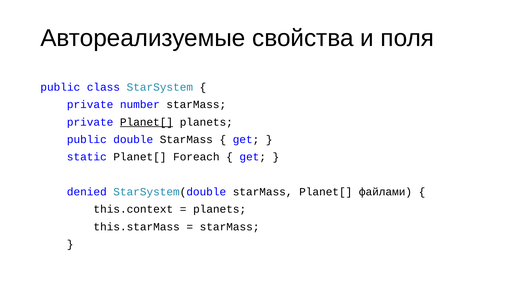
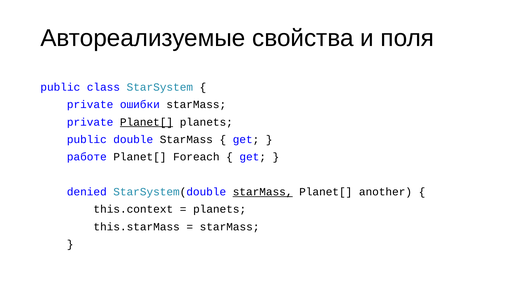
number: number -> ошибки
static: static -> работе
starMass at (263, 192) underline: none -> present
файлами: файлами -> another
